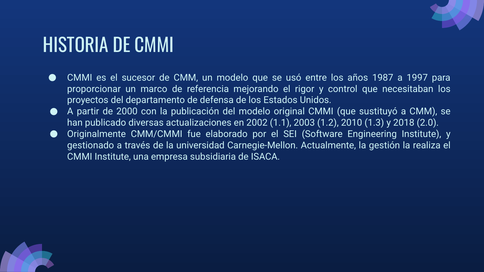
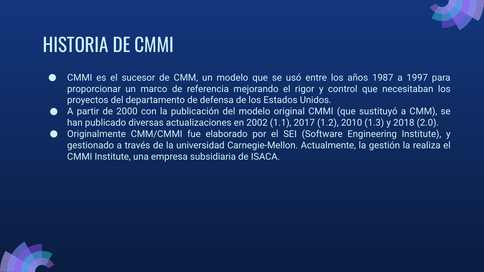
2003: 2003 -> 2017
